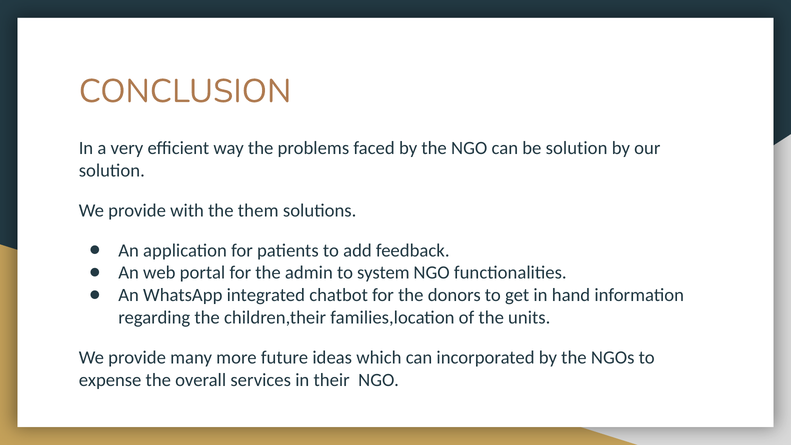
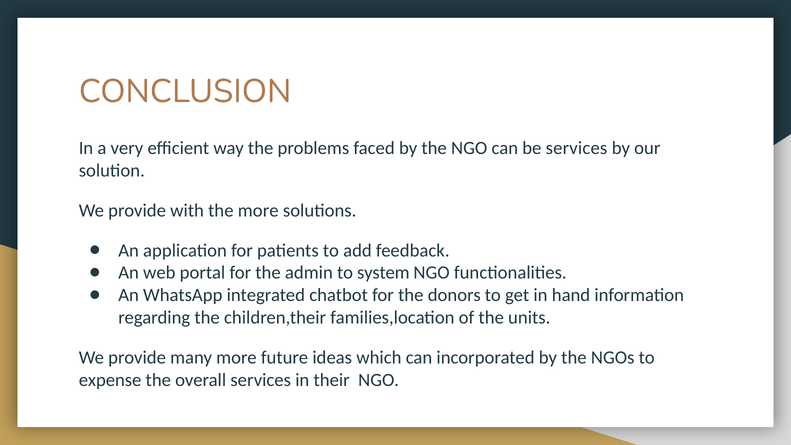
be solution: solution -> services
the them: them -> more
